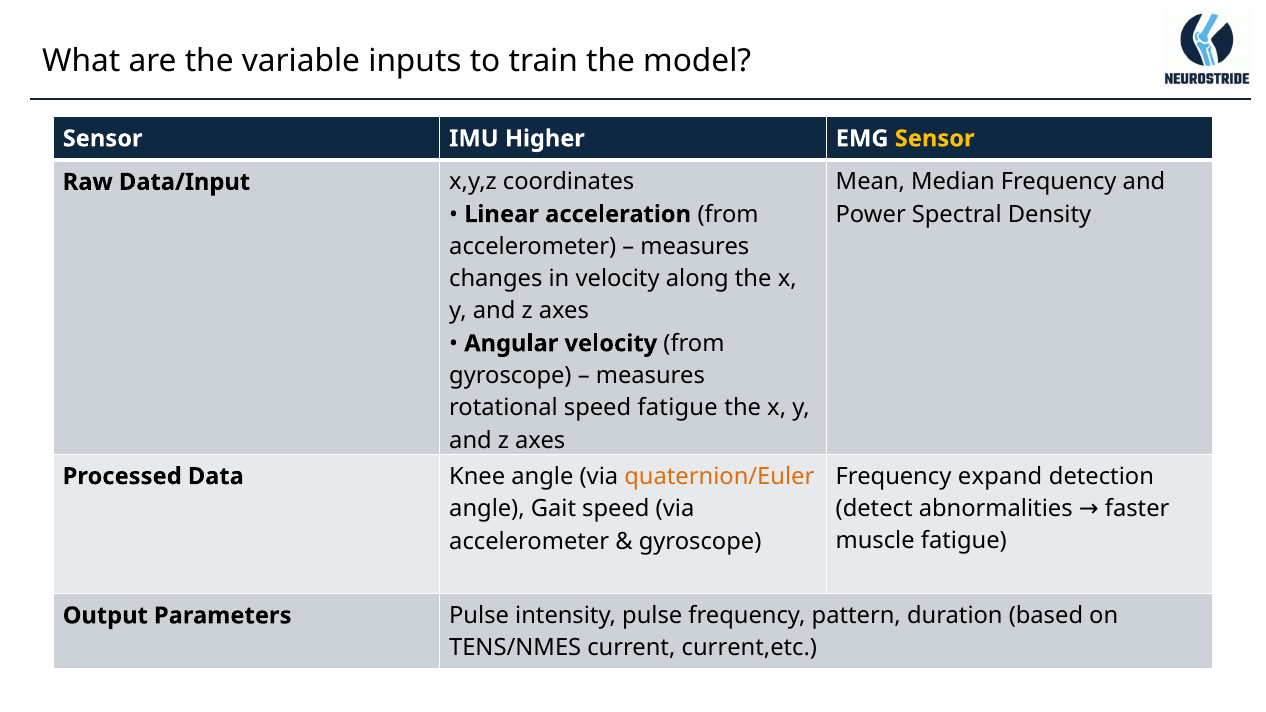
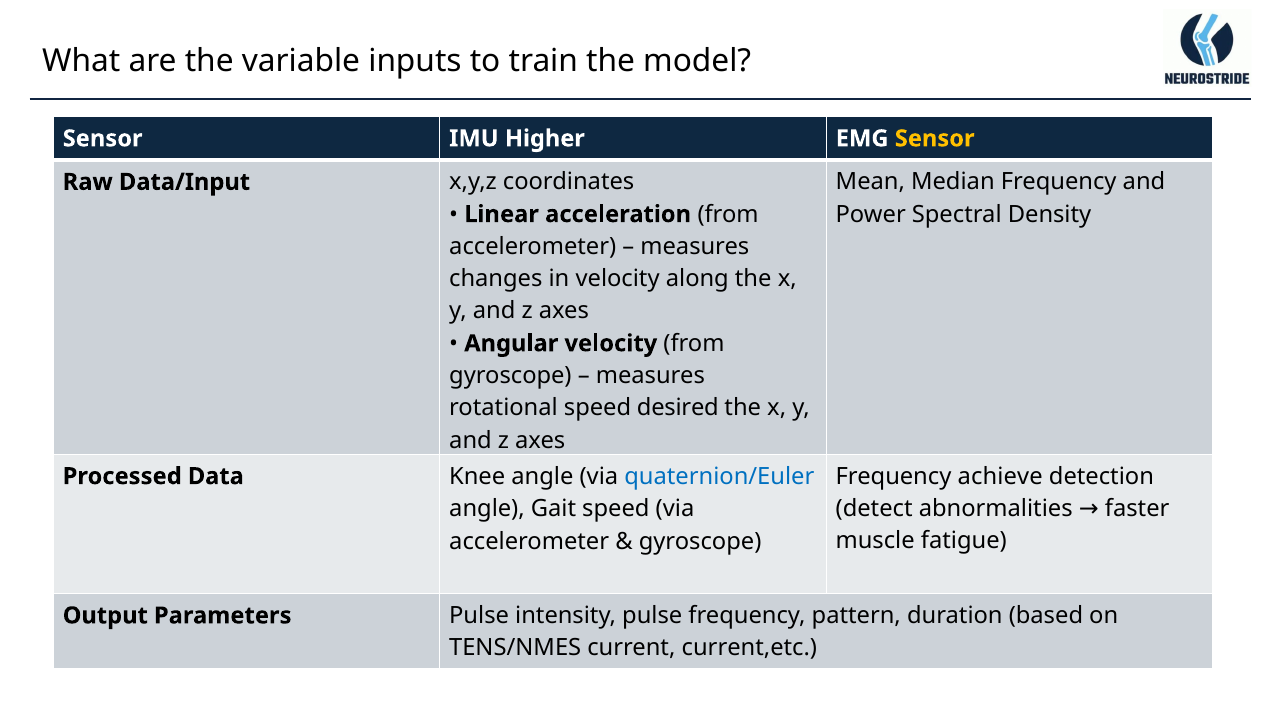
speed fatigue: fatigue -> desired
expand: expand -> achieve
quaternion/Euler colour: orange -> blue
